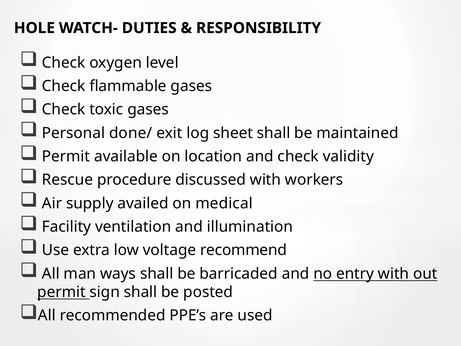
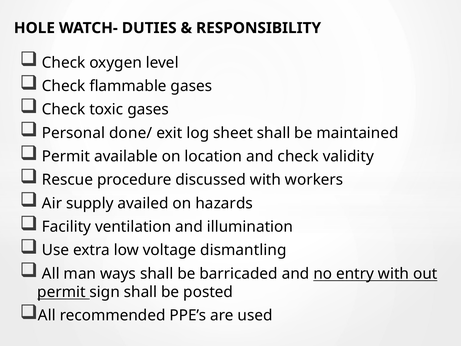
medical: medical -> hazards
recommend: recommend -> dismantling
